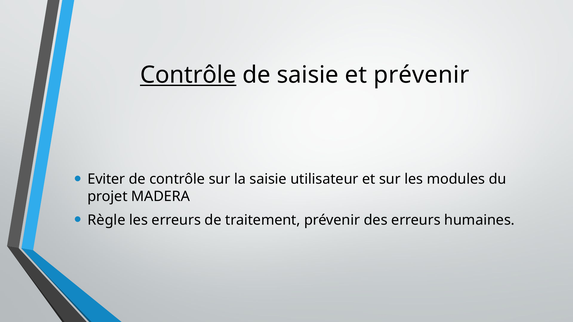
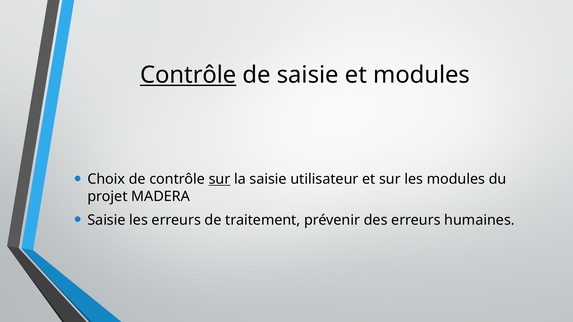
et prévenir: prévenir -> modules
Eviter: Eviter -> Choix
sur at (220, 179) underline: none -> present
Règle at (106, 220): Règle -> Saisie
